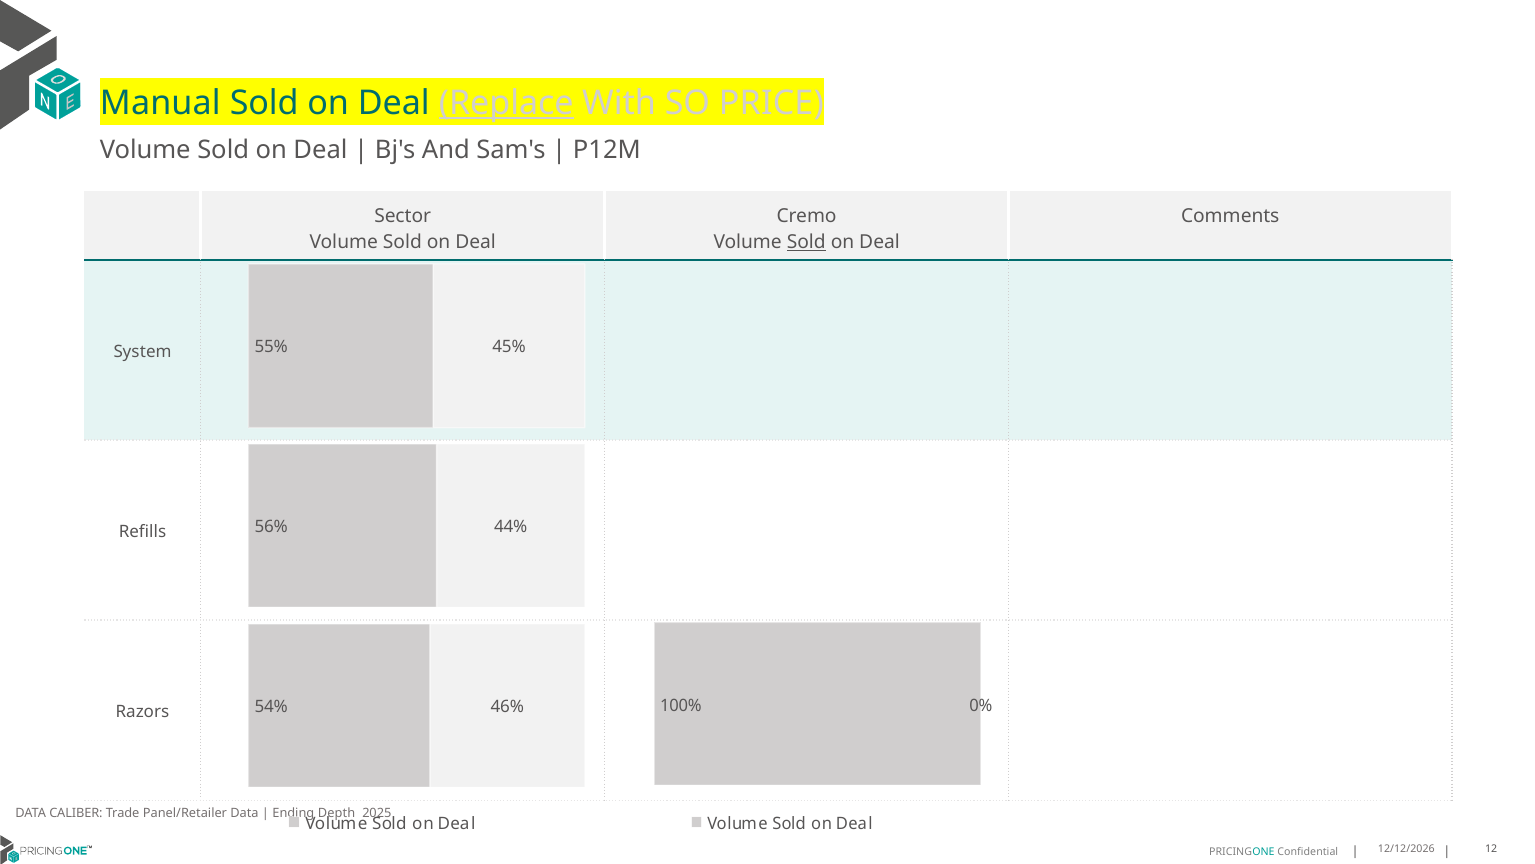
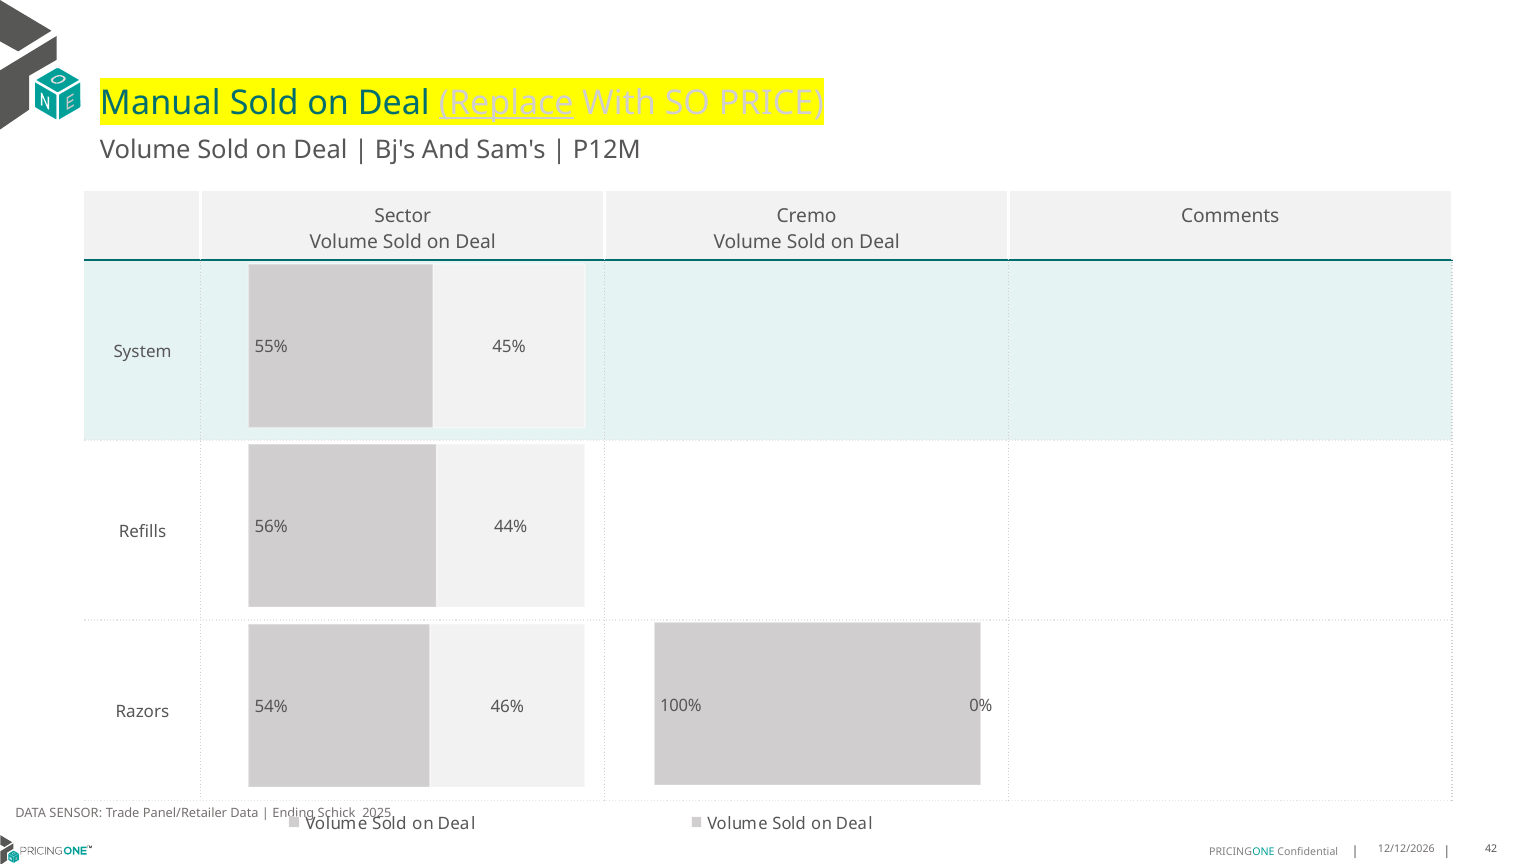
Sold at (806, 242) underline: present -> none
CALIBER: CALIBER -> SENSOR
Depth: Depth -> Schick
12: 12 -> 42
